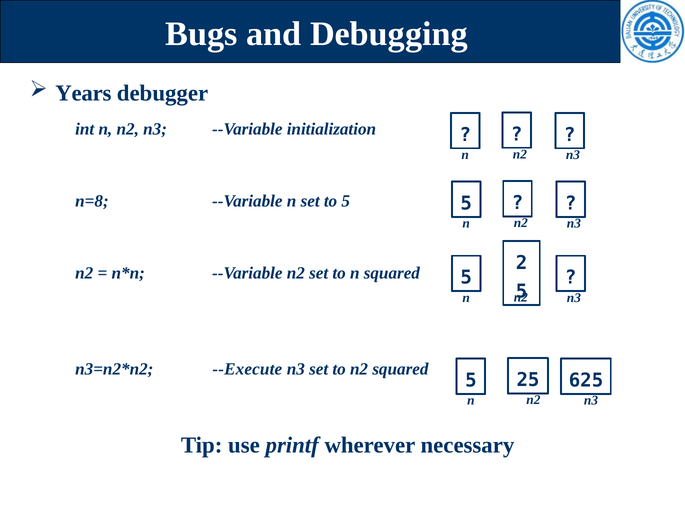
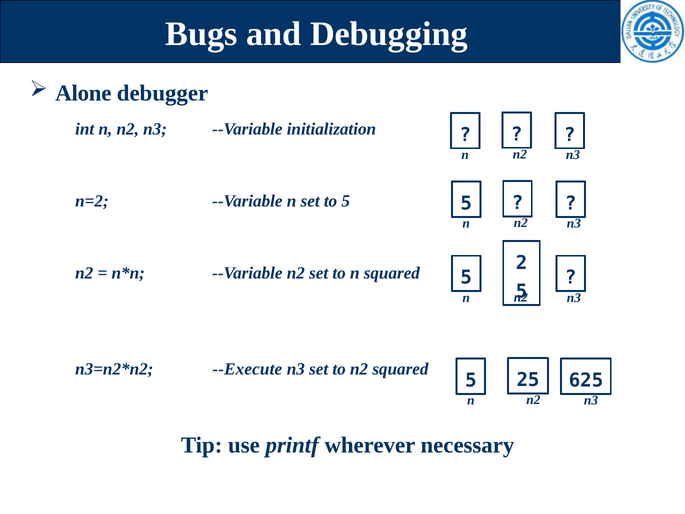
Years: Years -> Alone
n=8: n=8 -> n=2
